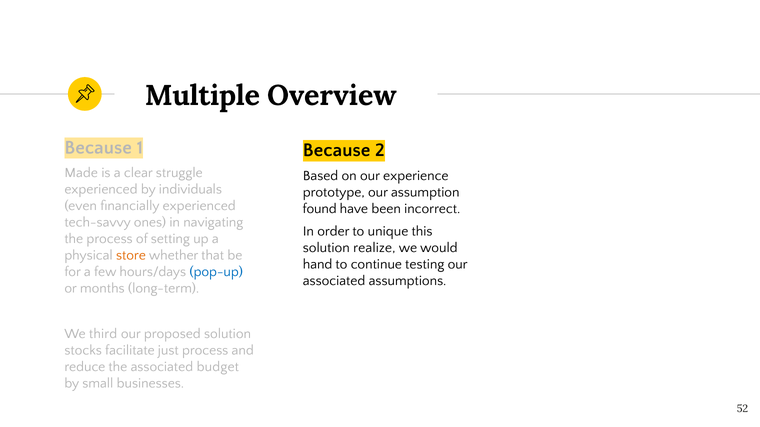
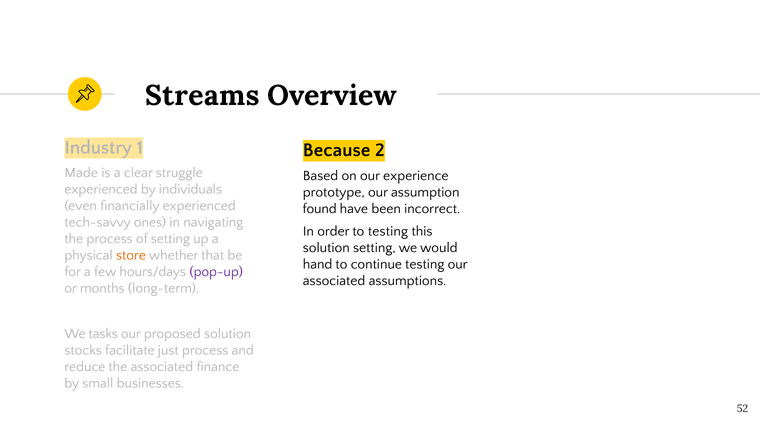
Multiple: Multiple -> Streams
Because at (98, 148): Because -> Industry
to unique: unique -> testing
solution realize: realize -> setting
pop-up colour: blue -> purple
third: third -> tasks
budget: budget -> finance
